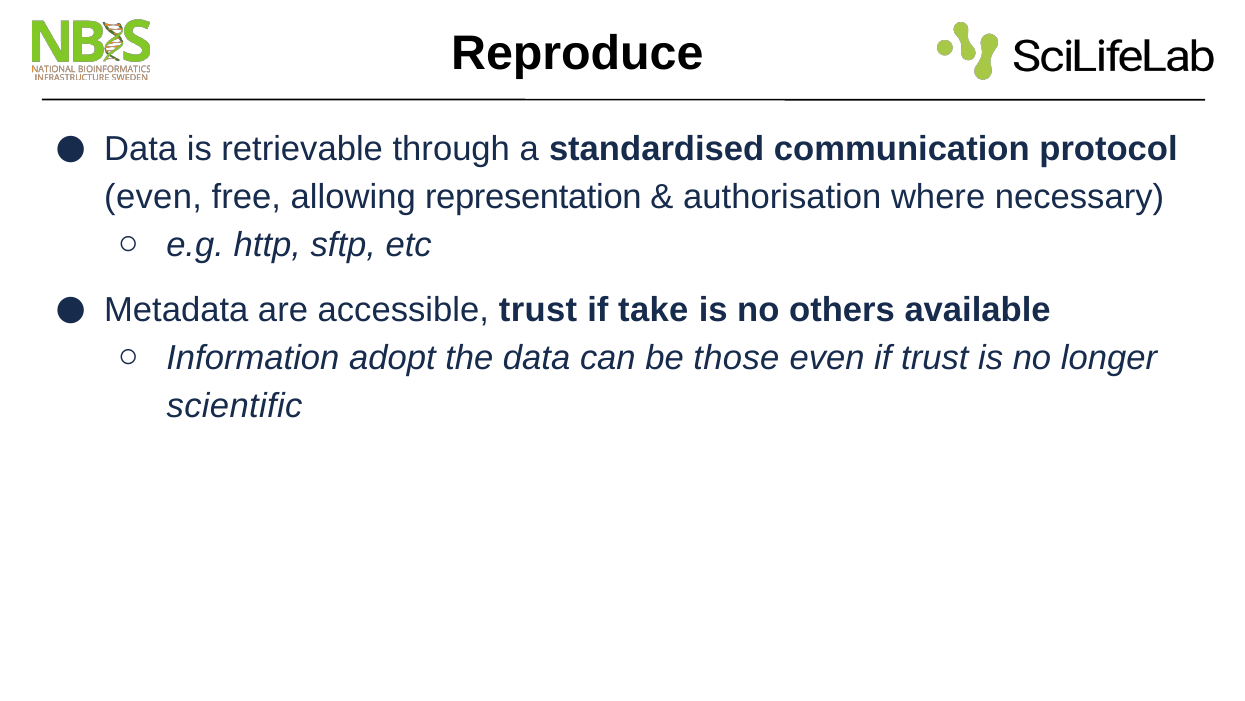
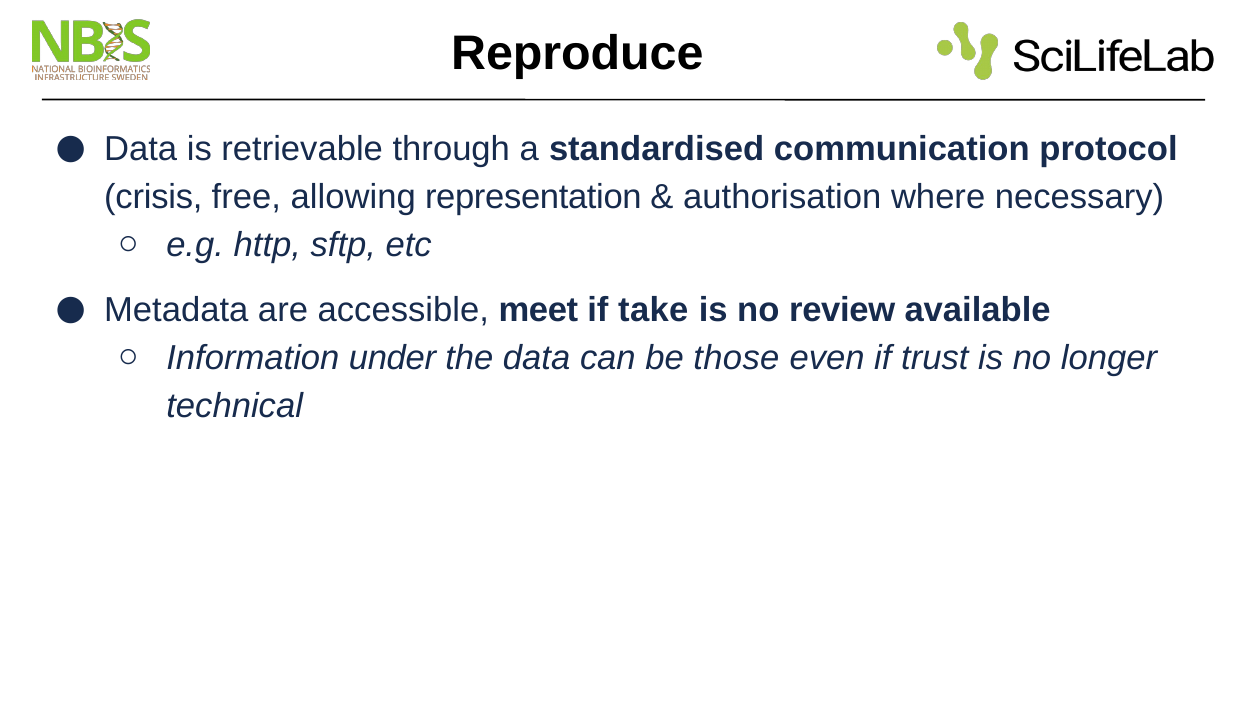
even at (153, 197): even -> crisis
accessible trust: trust -> meet
others: others -> review
adopt: adopt -> under
scientific: scientific -> technical
